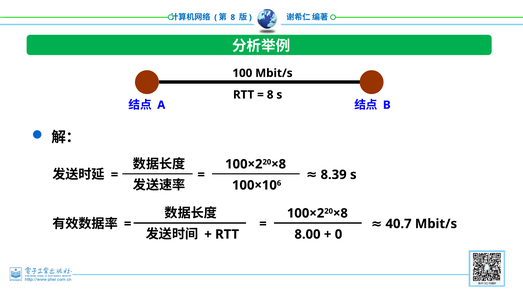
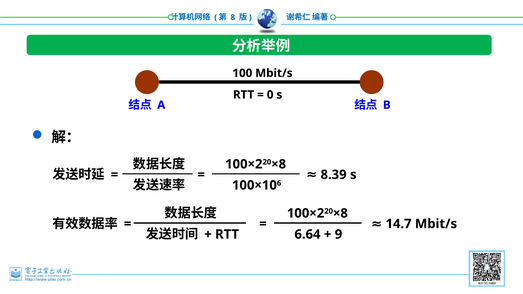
8 at (270, 95): 8 -> 0
40.7: 40.7 -> 14.7
8.00: 8.00 -> 6.64
0: 0 -> 9
